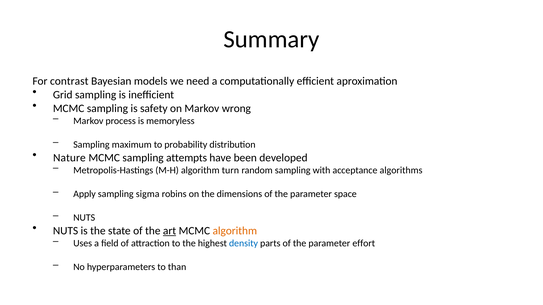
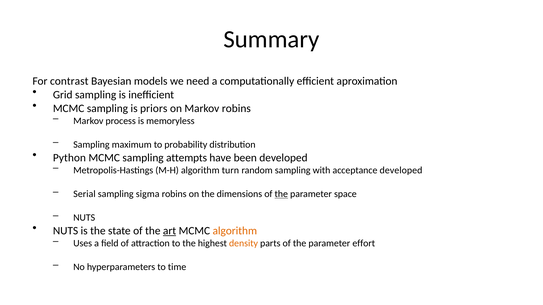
safety: safety -> priors
Markov wrong: wrong -> robins
Nature: Nature -> Python
acceptance algorithms: algorithms -> developed
Apply: Apply -> Serial
the at (281, 194) underline: none -> present
density colour: blue -> orange
than: than -> time
